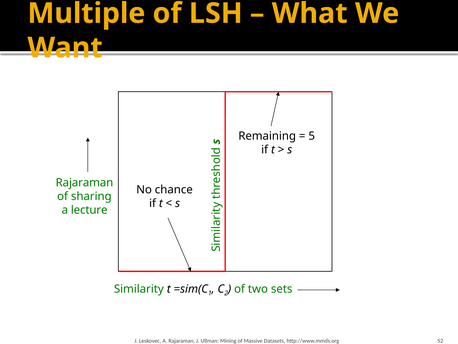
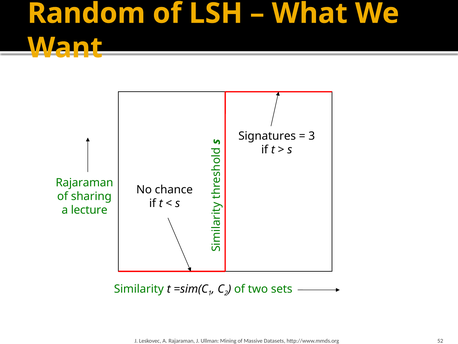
Multiple: Multiple -> Random
Remaining: Remaining -> Signatures
5: 5 -> 3
